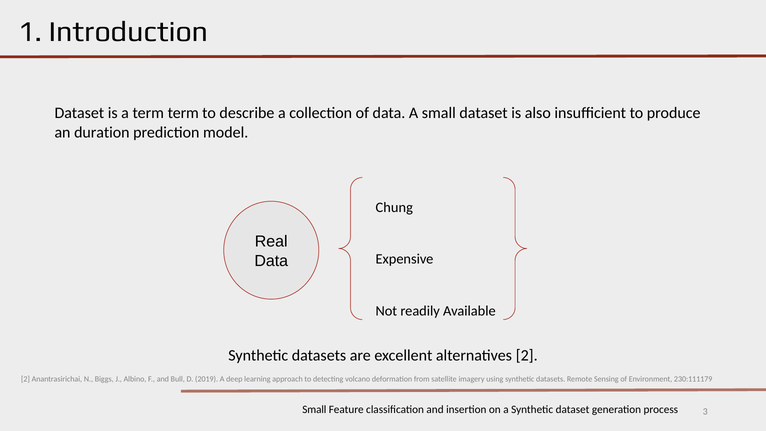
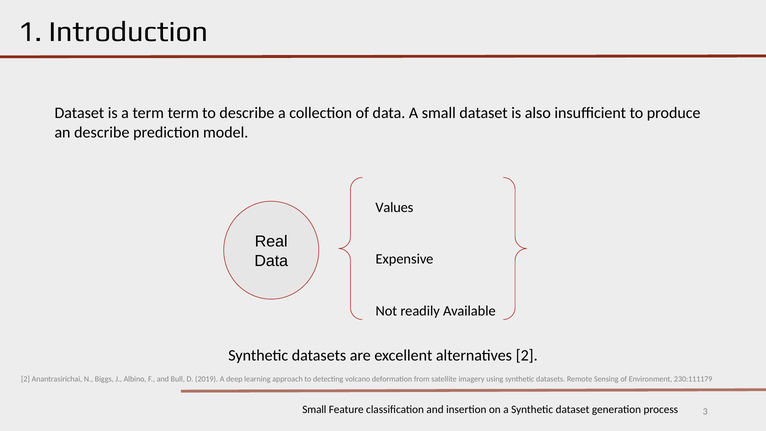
an duration: duration -> describe
Chung: Chung -> Values
